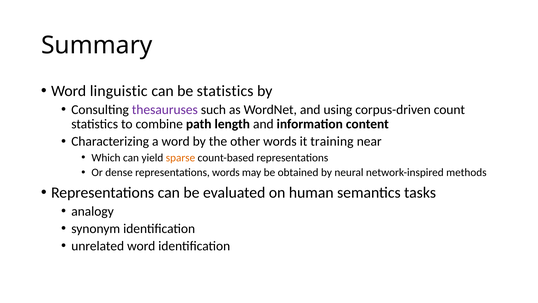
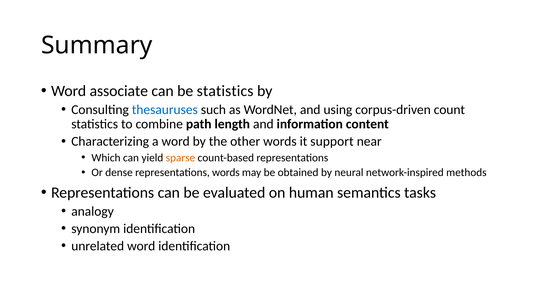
linguistic: linguistic -> associate
thesauruses colour: purple -> blue
training: training -> support
